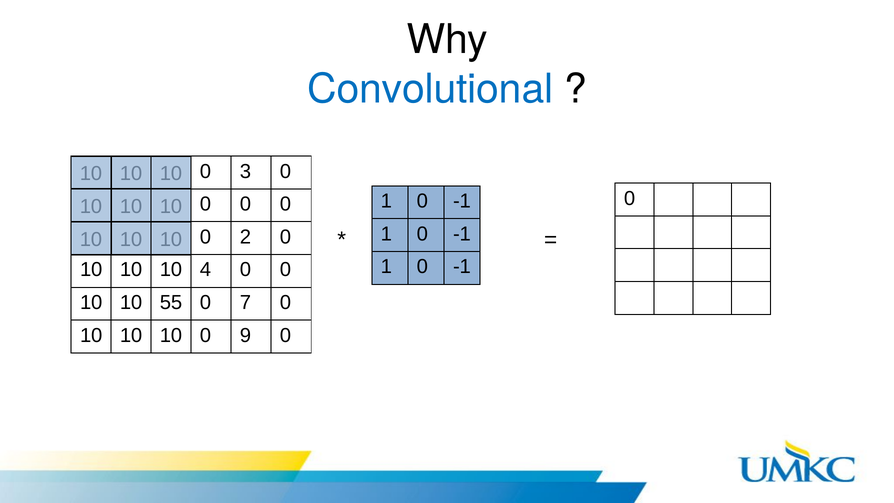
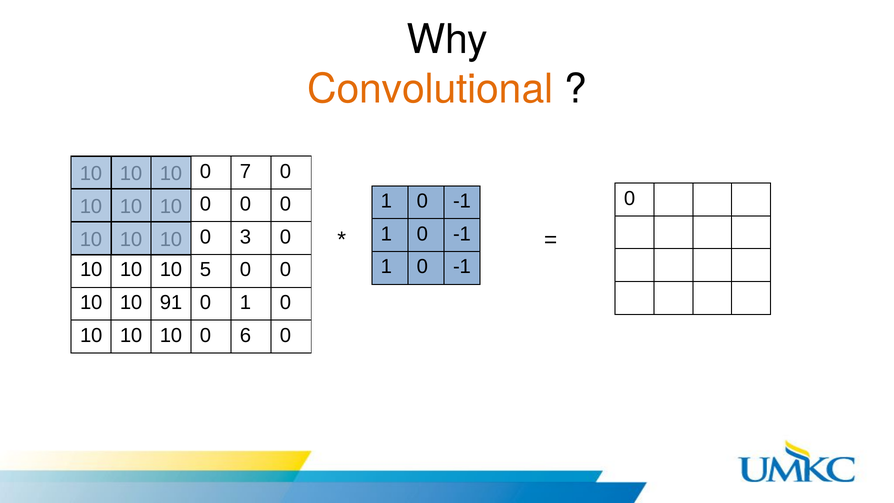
Convolutional colour: blue -> orange
3: 3 -> 7
2: 2 -> 3
4: 4 -> 5
55: 55 -> 91
0 7: 7 -> 1
9: 9 -> 6
